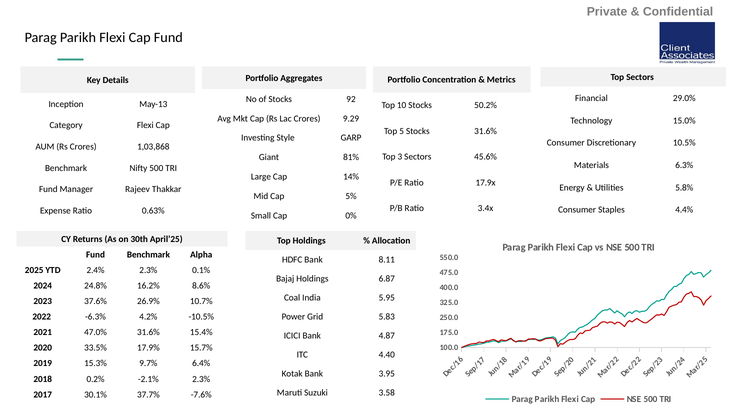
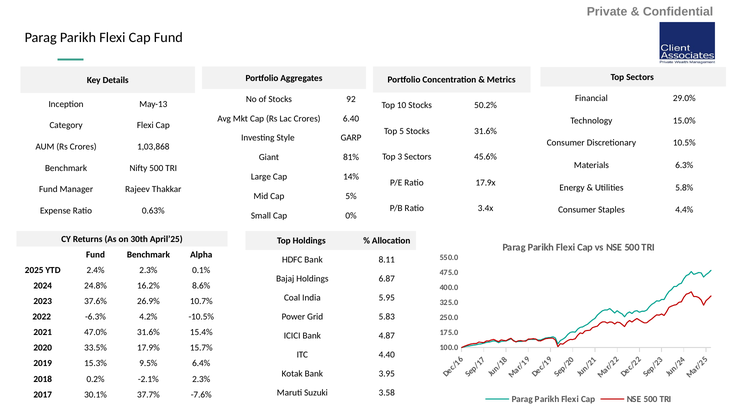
9.29: 9.29 -> 6.40
9.7%: 9.7% -> 9.5%
